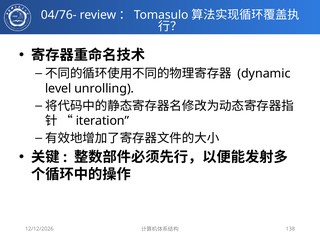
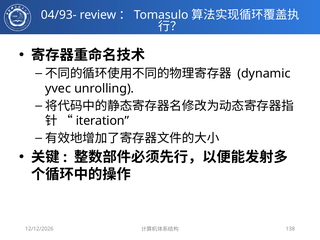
04/76-: 04/76- -> 04/93-
level: level -> yvec
